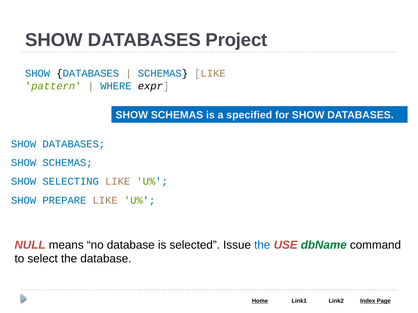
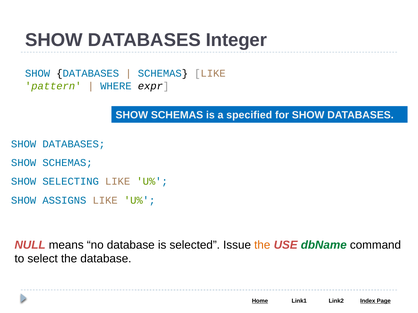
Project: Project -> Integer
PREPARE: PREPARE -> ASSIGNS
the at (262, 245) colour: blue -> orange
